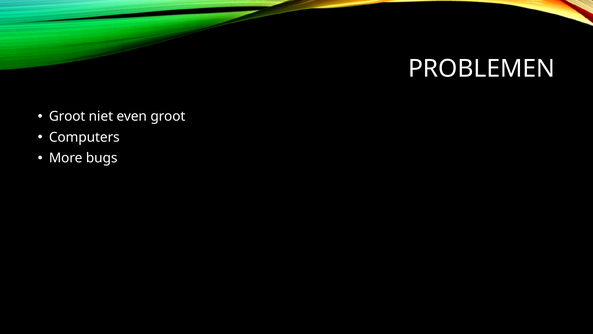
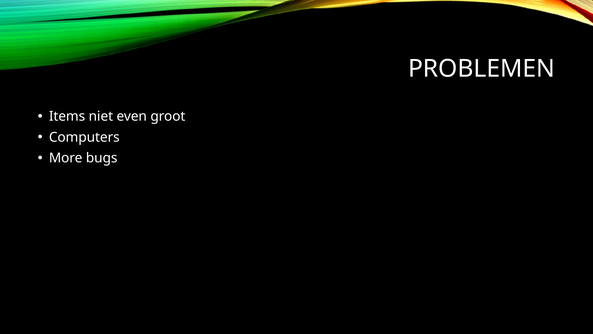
Groot at (67, 116): Groot -> Items
